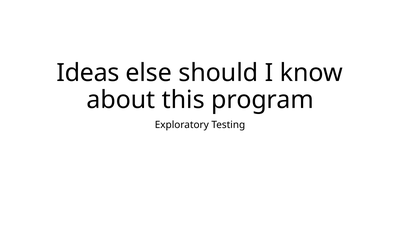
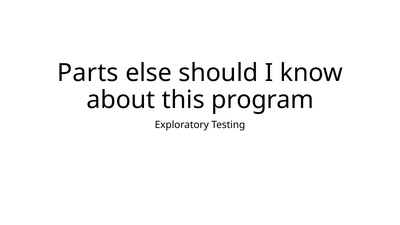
Ideas: Ideas -> Parts
